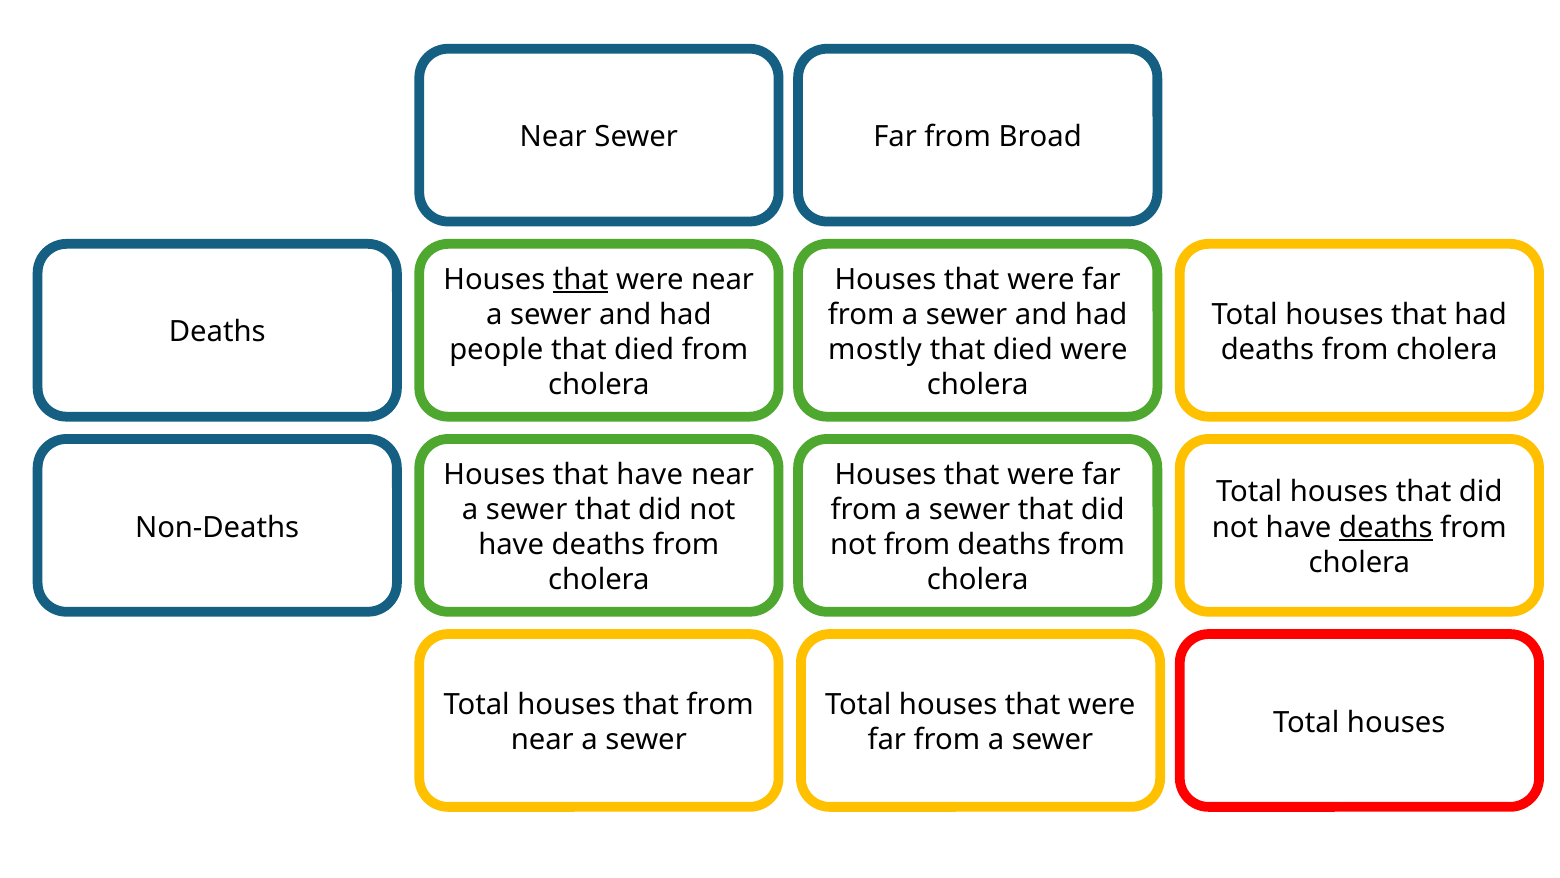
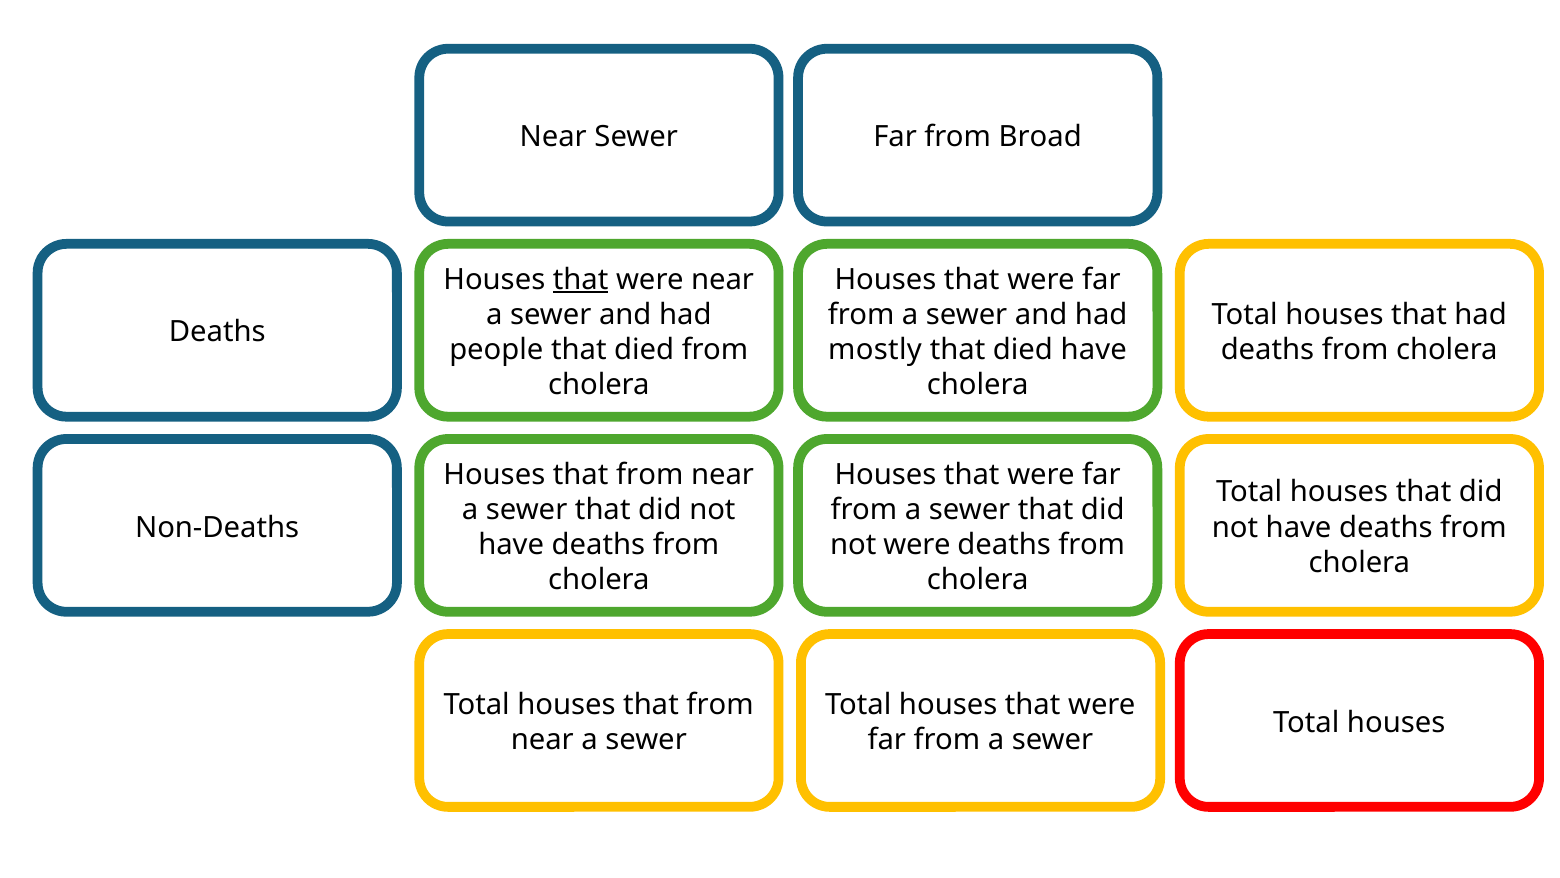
died were: were -> have
have at (650, 474): have -> from
deaths at (1386, 527) underline: present -> none
not from: from -> were
